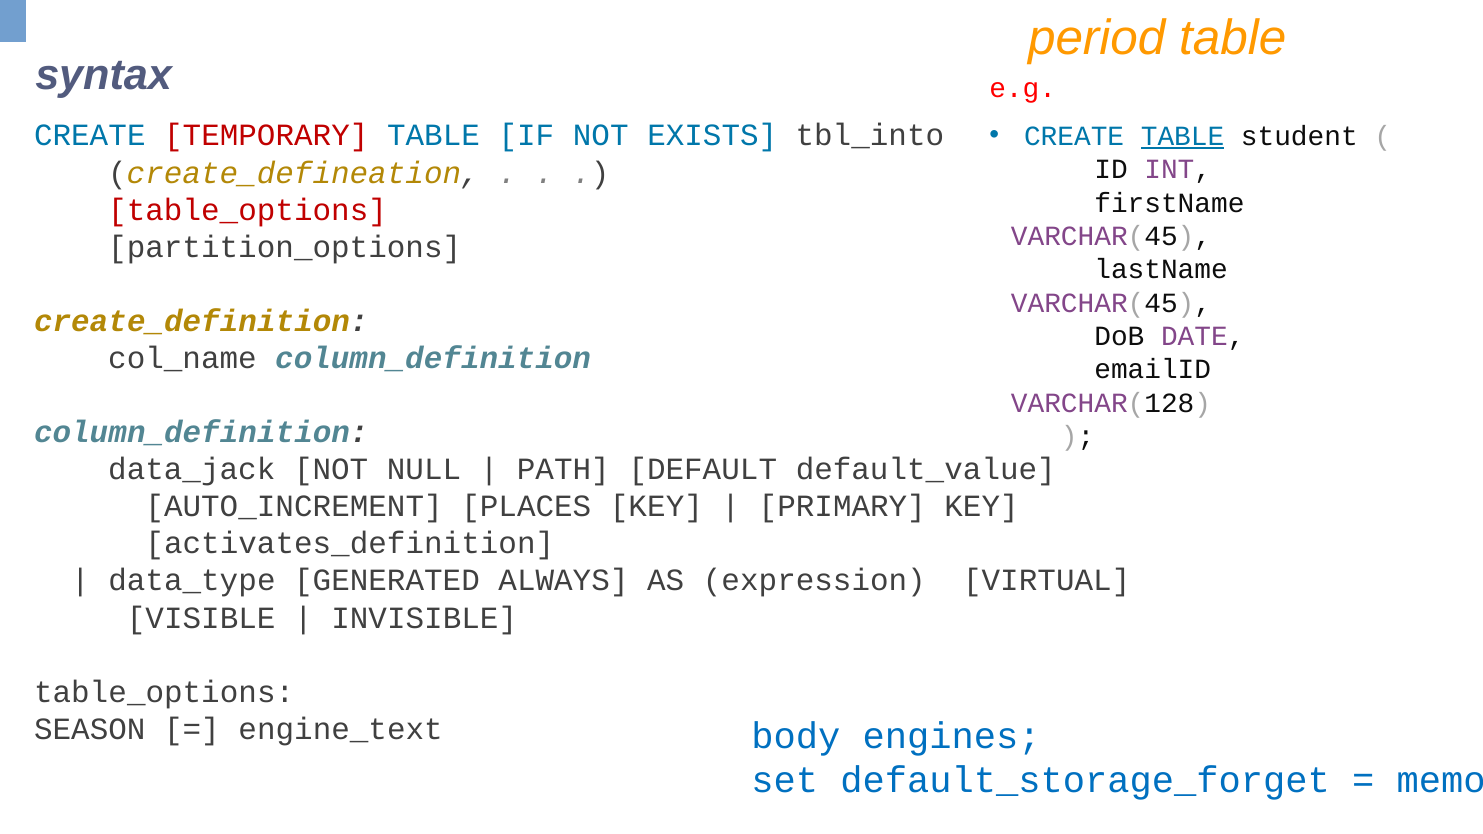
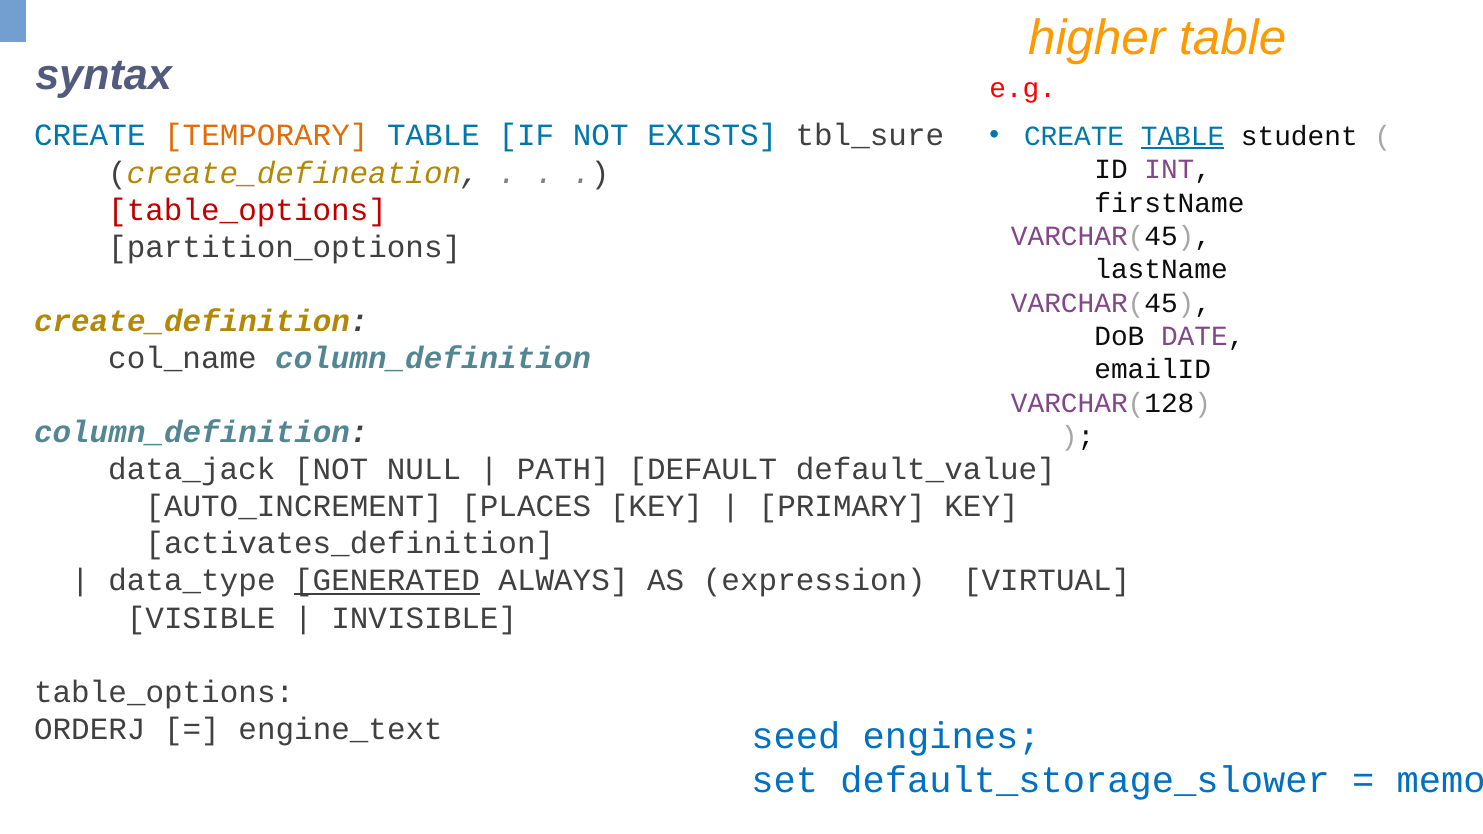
period: period -> higher
TEMPORARY colour: red -> orange
tbl_into: tbl_into -> tbl_sure
GENERATED underline: none -> present
SEASON: SEASON -> ORDERJ
body: body -> seed
default_storage_forget: default_storage_forget -> default_storage_slower
